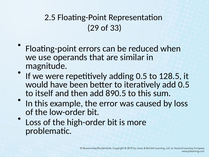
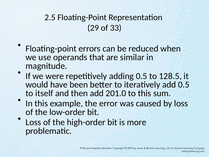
890.5: 890.5 -> 201.0
